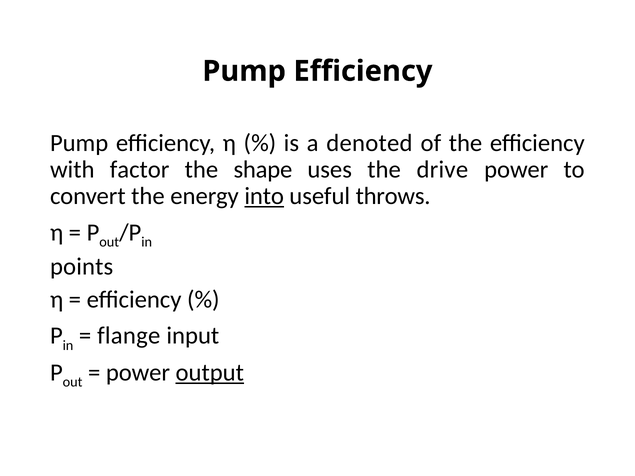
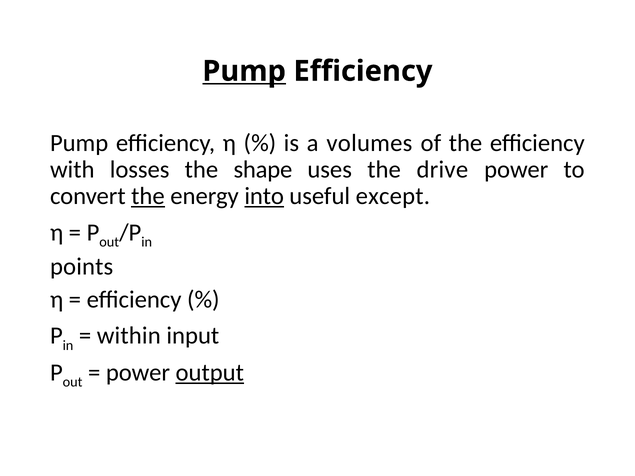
Pump at (244, 71) underline: none -> present
denoted: denoted -> volumes
factor: factor -> losses
the at (148, 196) underline: none -> present
throws: throws -> except
flange: flange -> within
